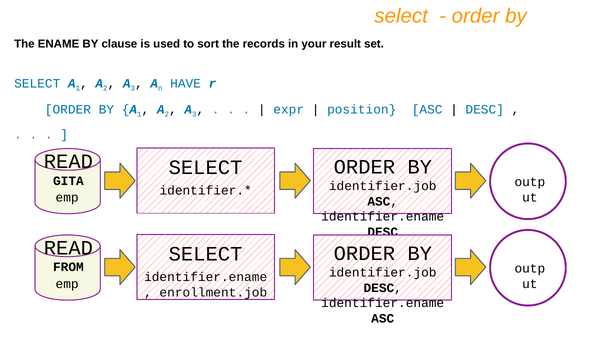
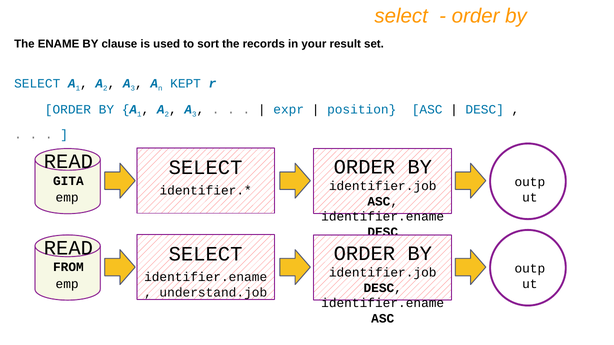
HAVE: HAVE -> KEPT
enrollment.job: enrollment.job -> understand.job
